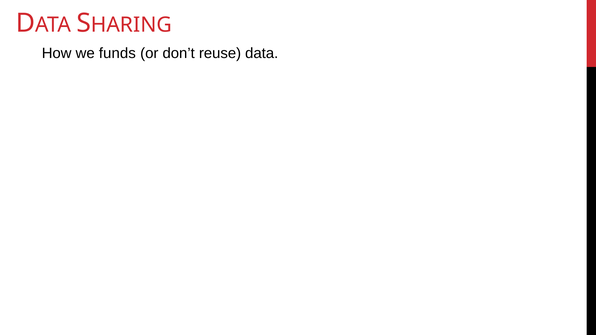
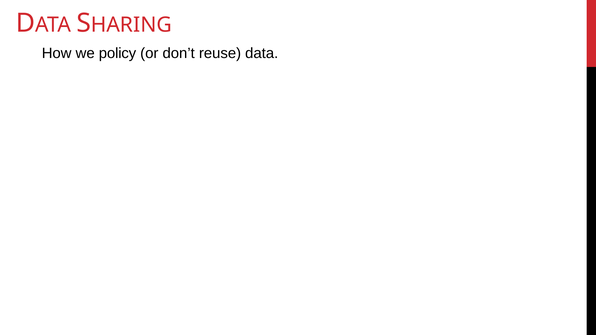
funds: funds -> policy
